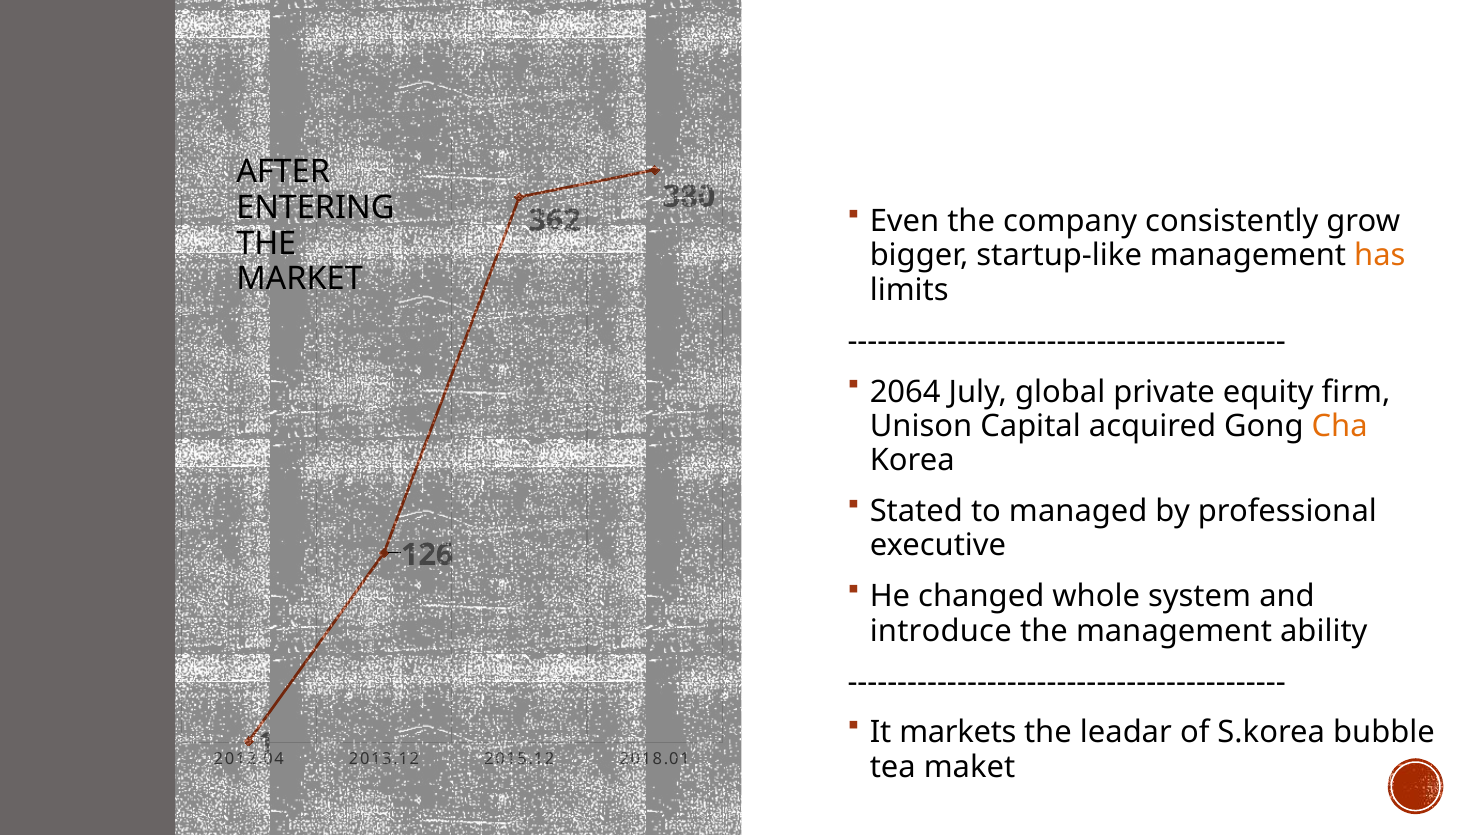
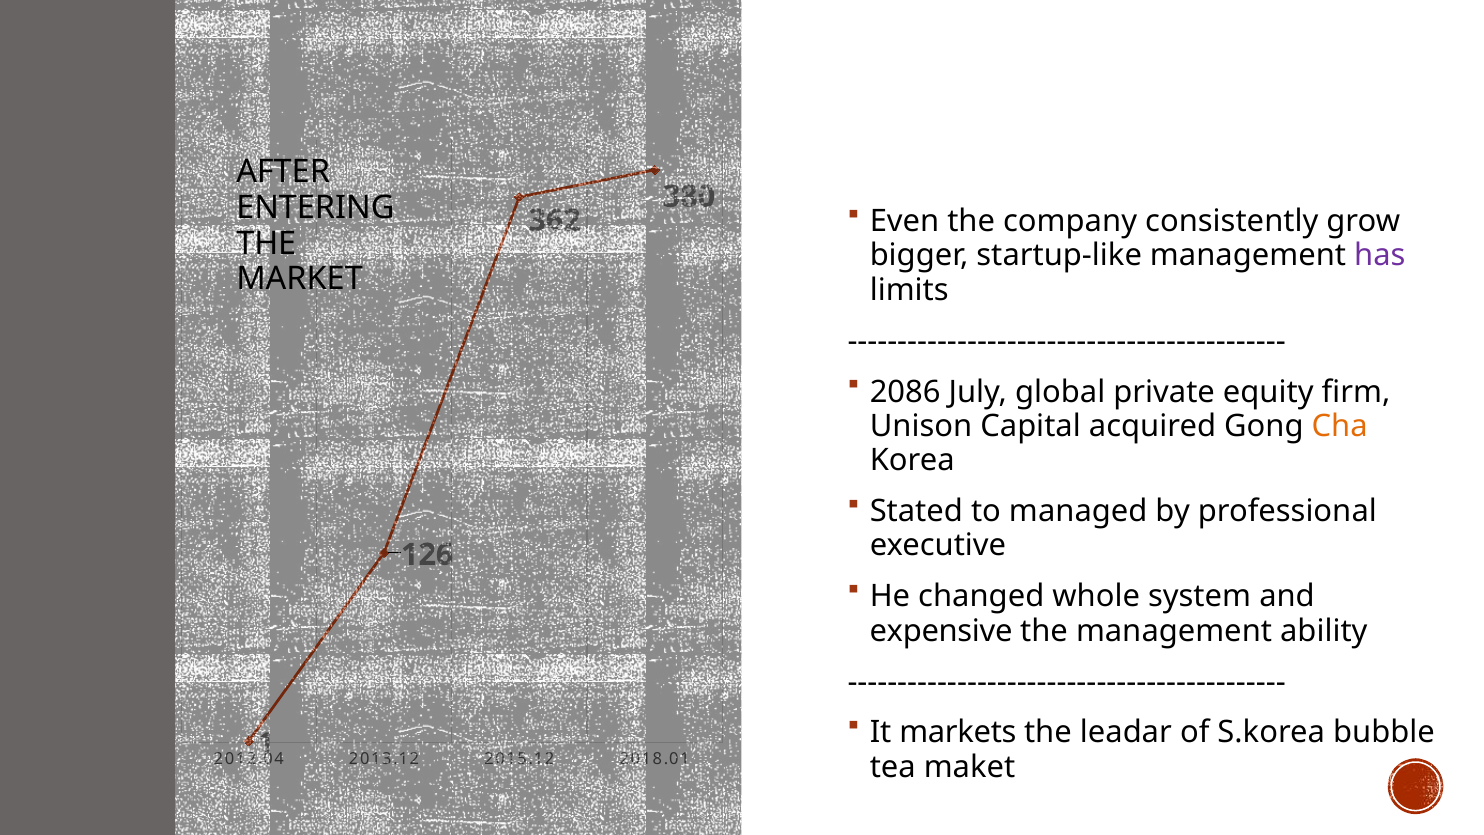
has colour: orange -> purple
2064: 2064 -> 2086
introduce: introduce -> expensive
